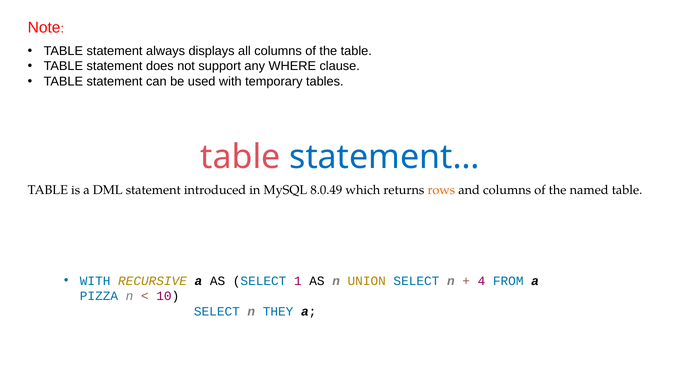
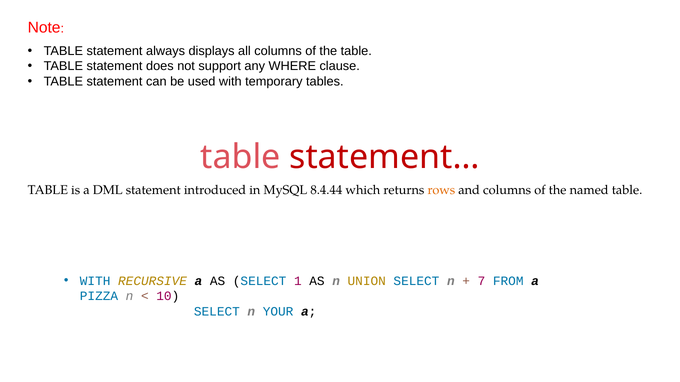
statement… colour: blue -> red
8.0.49: 8.0.49 -> 8.4.44
4: 4 -> 7
THEY: THEY -> YOUR
